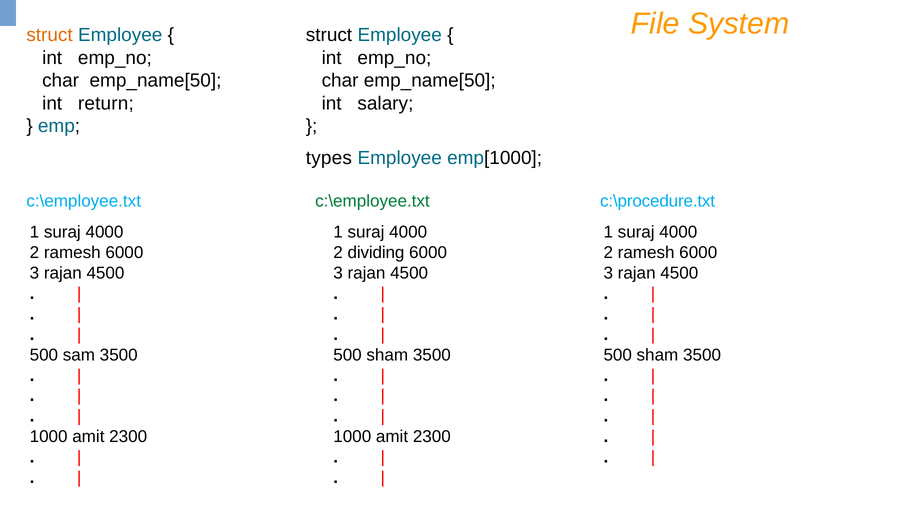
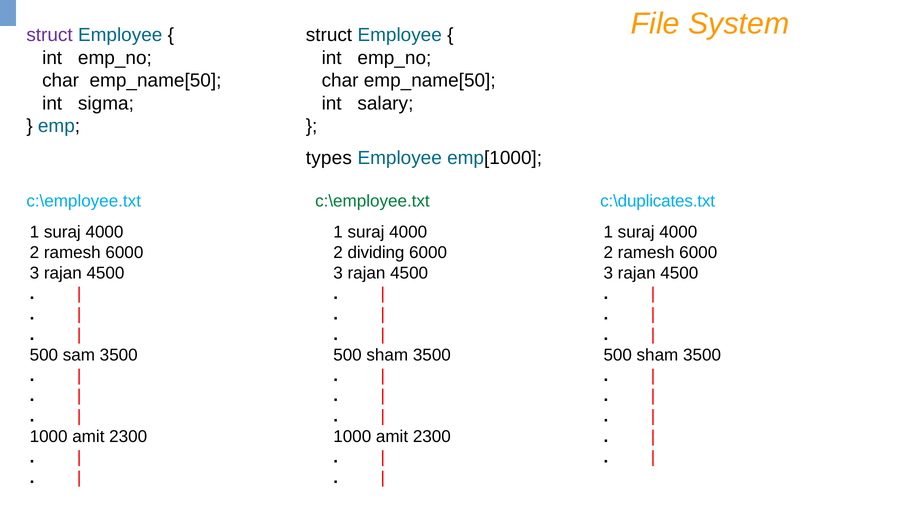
struct at (50, 35) colour: orange -> purple
return: return -> sigma
c:\procedure.txt: c:\procedure.txt -> c:\duplicates.txt
